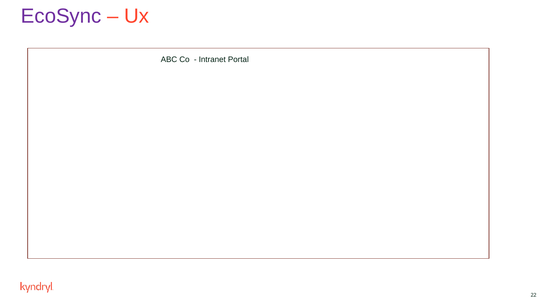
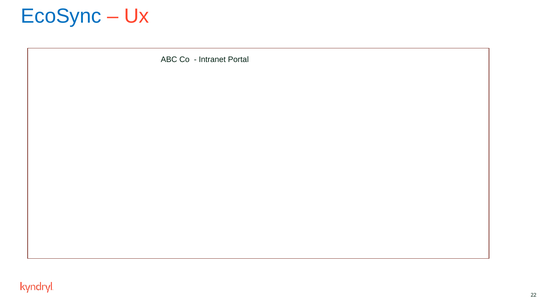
EcoSync colour: purple -> blue
